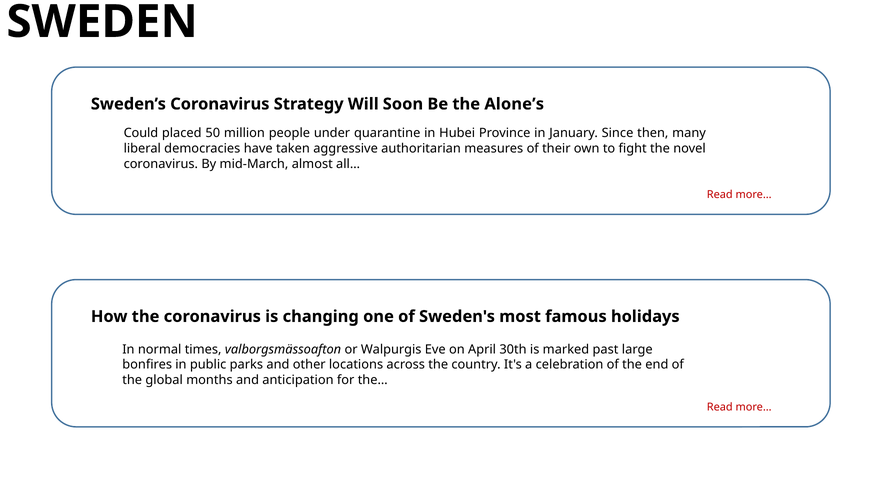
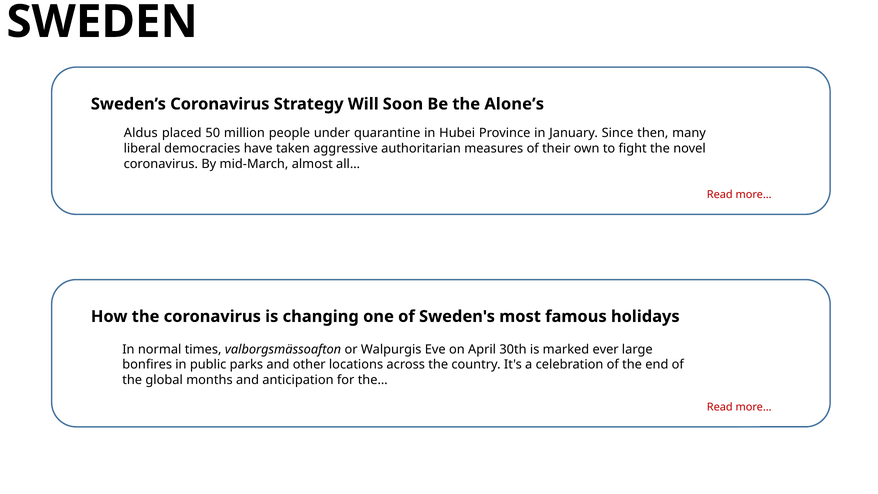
Could: Could -> Aldus
past: past -> ever
